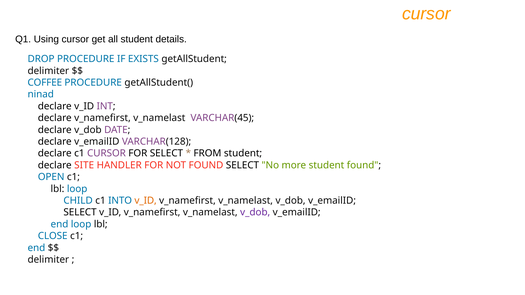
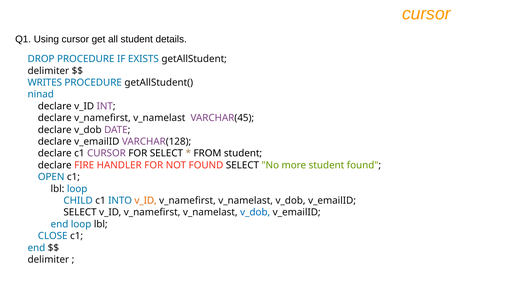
COFFEE: COFFEE -> WRITES
SITE: SITE -> FIRE
v_dob at (255, 213) colour: purple -> blue
